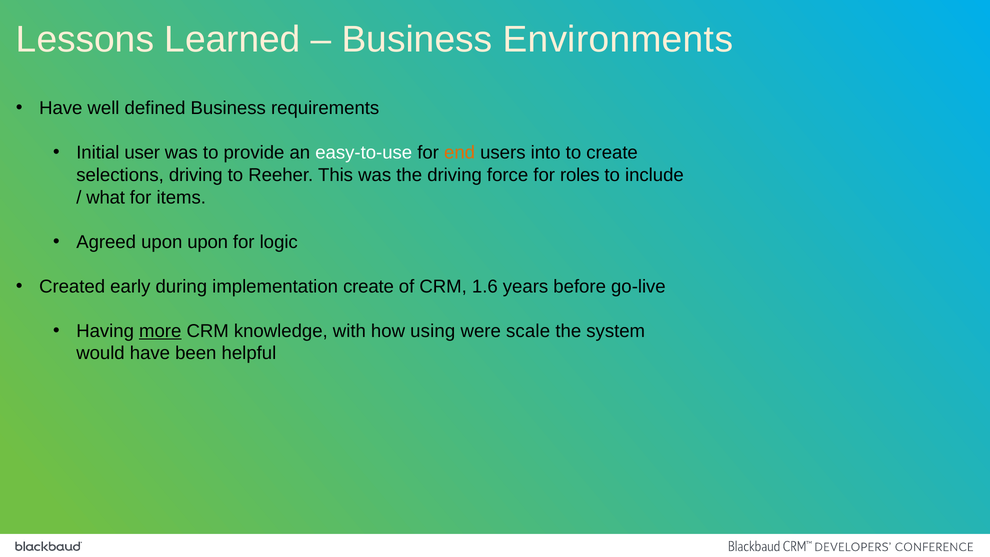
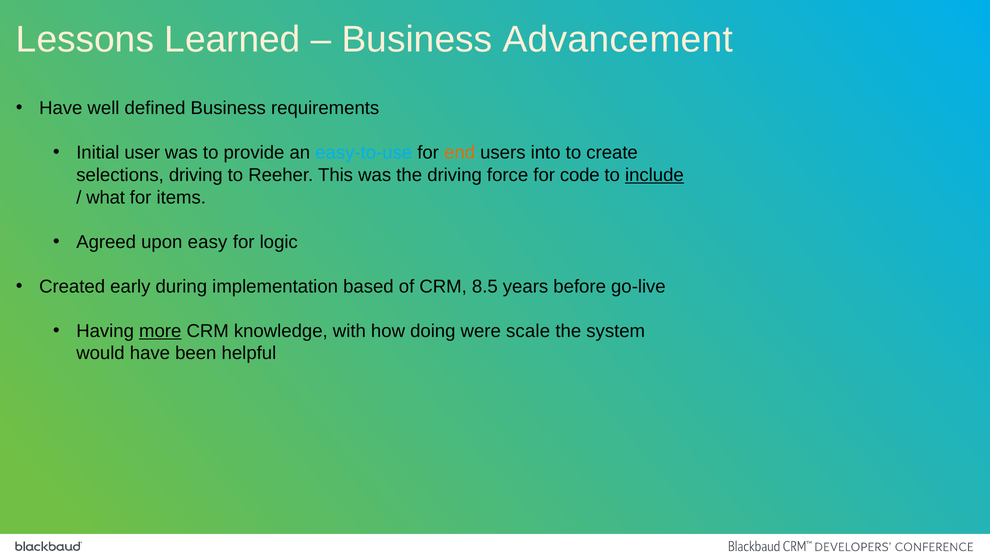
Environments: Environments -> Advancement
easy-to-use colour: white -> light blue
roles: roles -> code
include underline: none -> present
upon upon: upon -> easy
implementation create: create -> based
1.6: 1.6 -> 8.5
using: using -> doing
